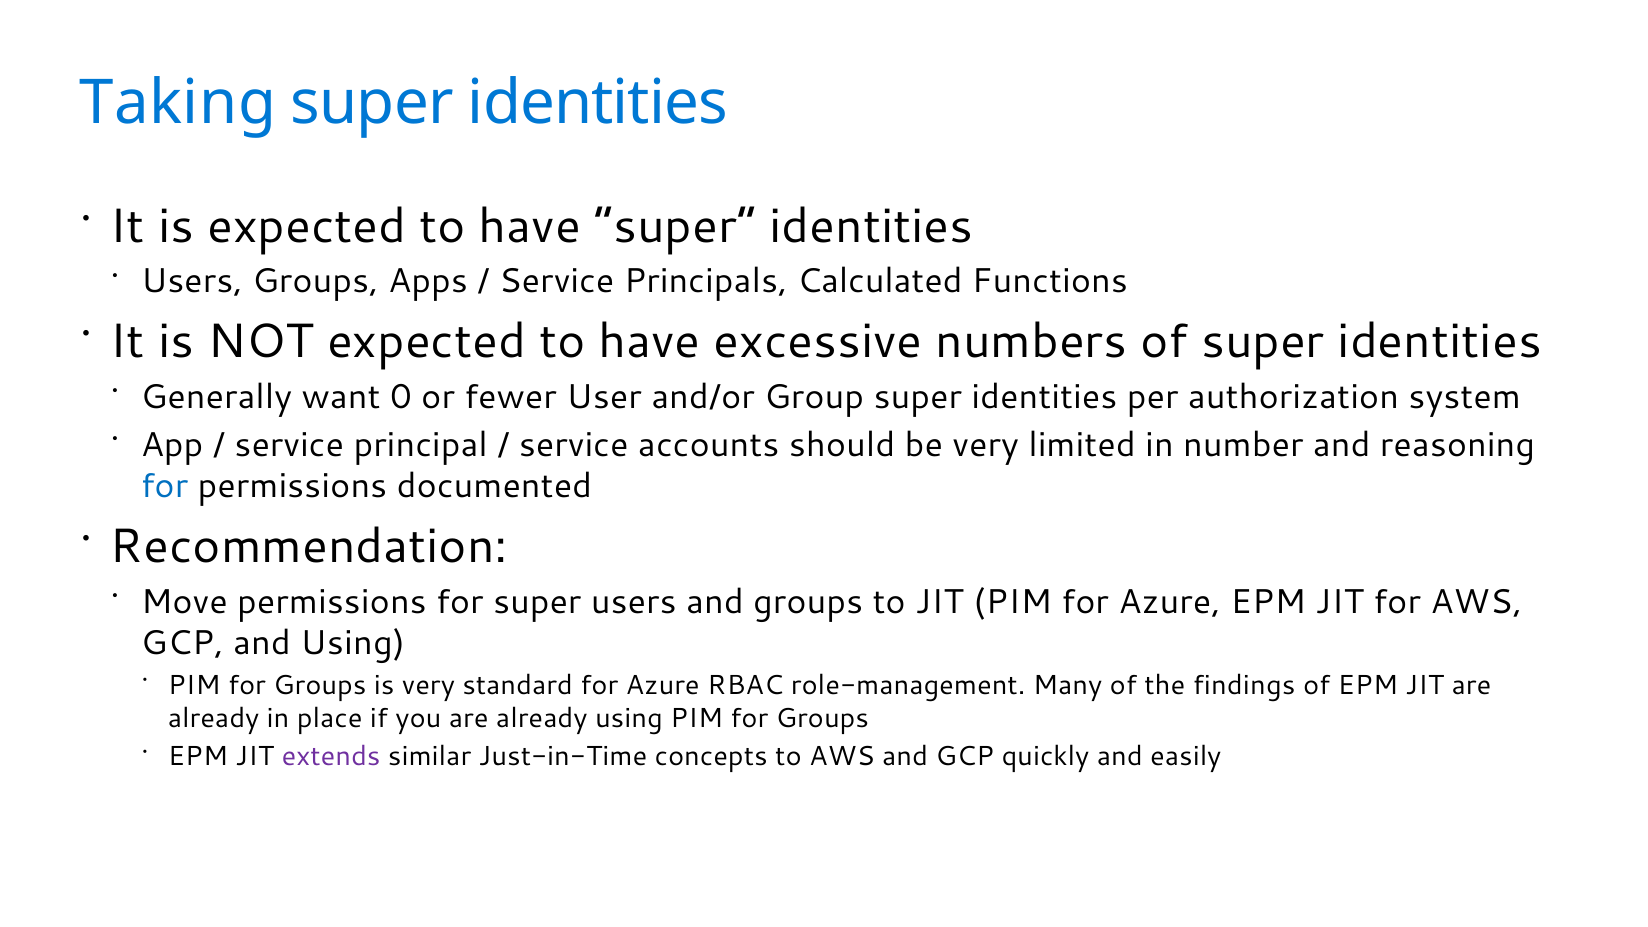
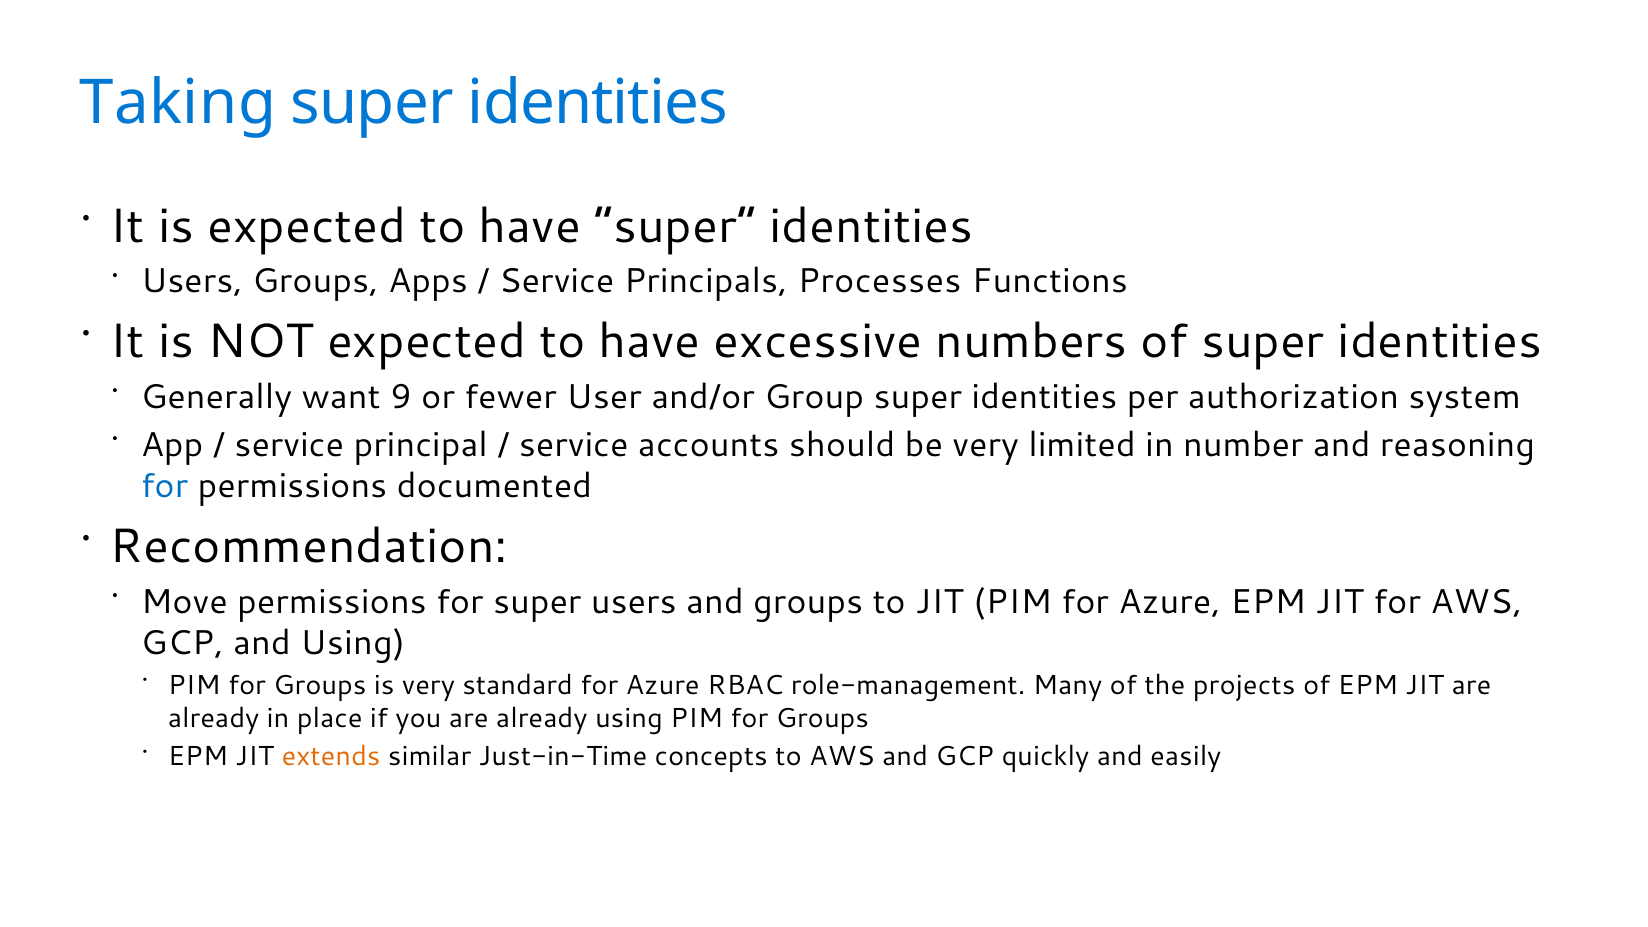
Calculated: Calculated -> Processes
0: 0 -> 9
findings: findings -> projects
extends colour: purple -> orange
